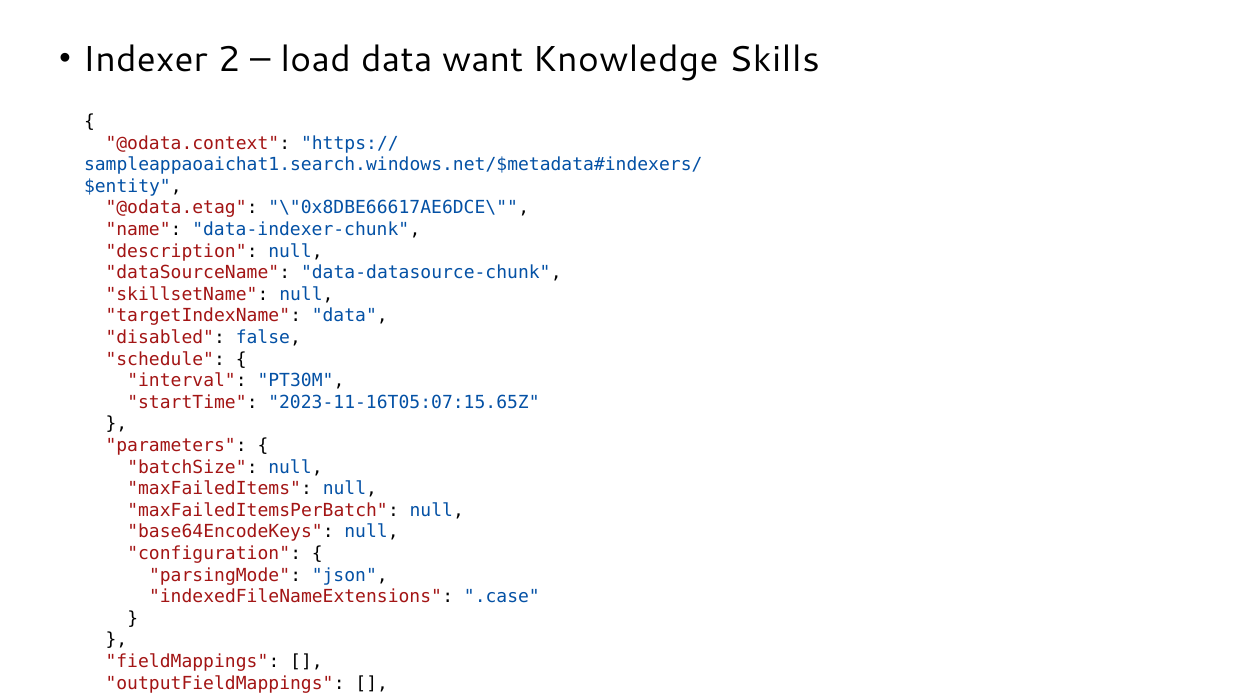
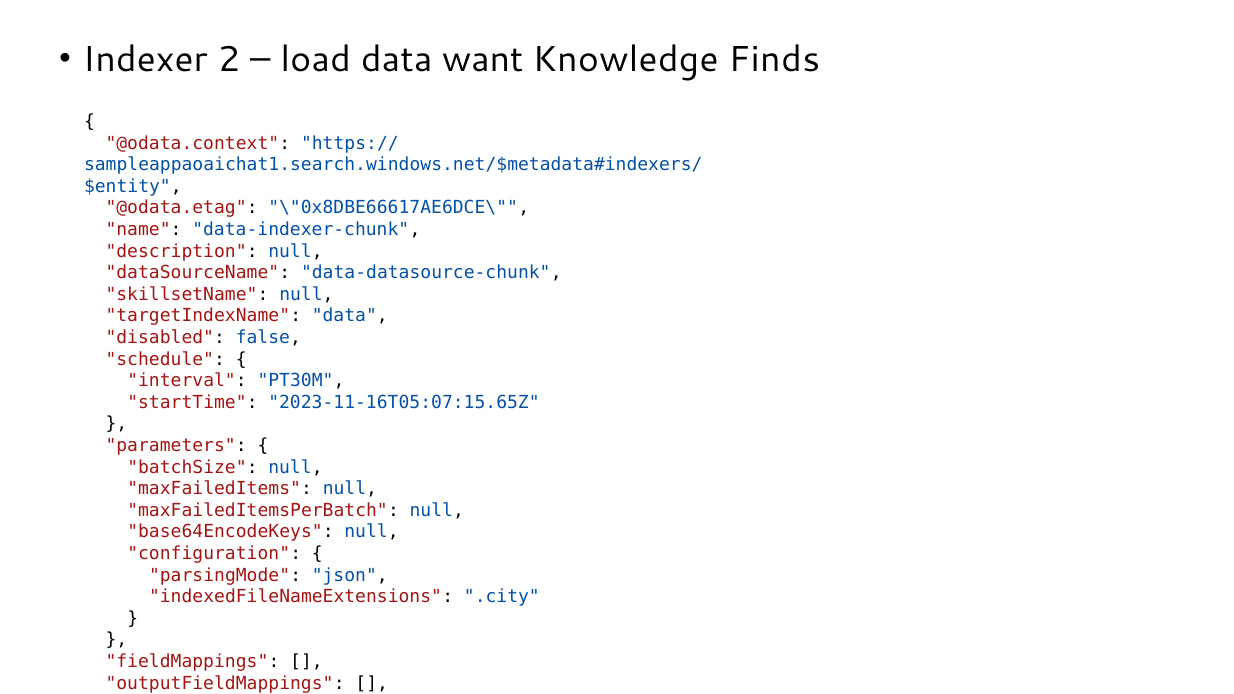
Skills: Skills -> Finds
.case: .case -> .city
